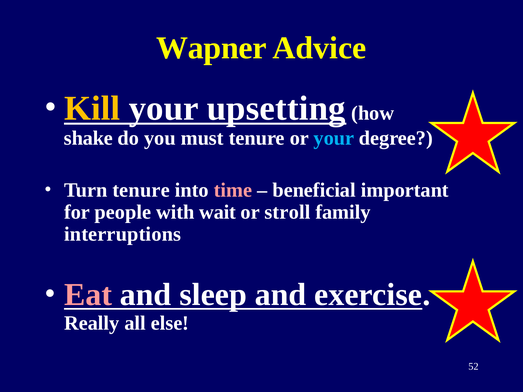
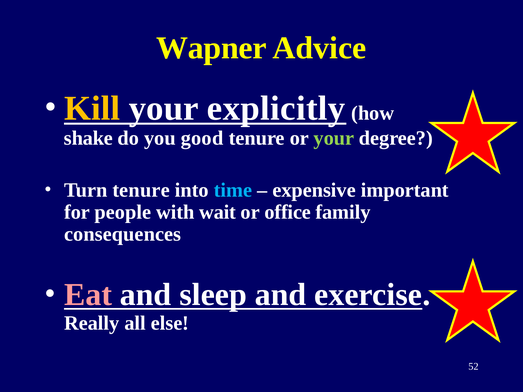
upsetting: upsetting -> explicitly
must: must -> good
your at (334, 138) colour: light blue -> light green
time colour: pink -> light blue
beneficial: beneficial -> expensive
stroll: stroll -> office
interruptions: interruptions -> consequences
